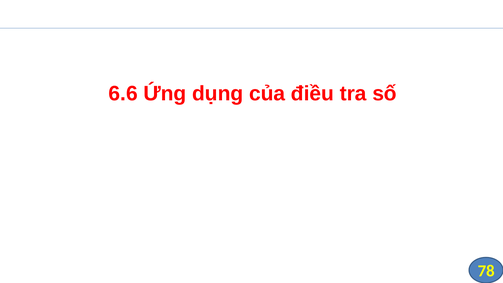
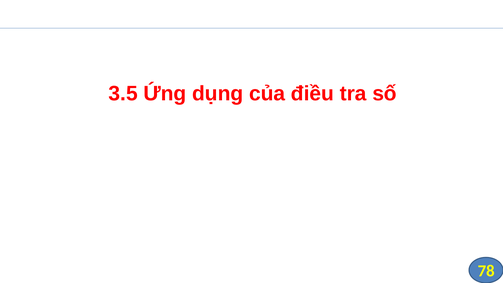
6.6: 6.6 -> 3.5
